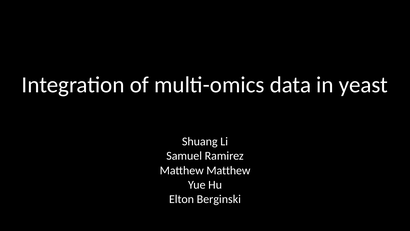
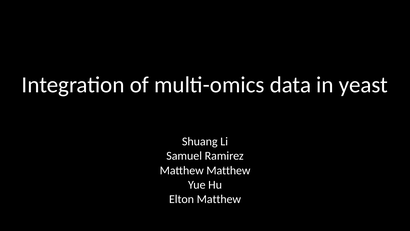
Elton Berginski: Berginski -> Matthew
